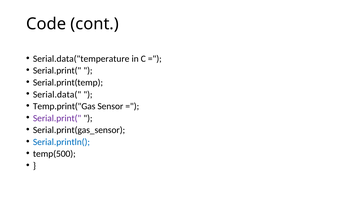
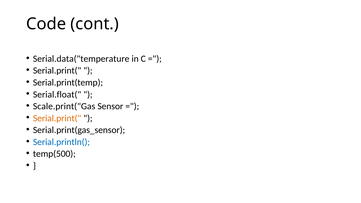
Serial.data(: Serial.data( -> Serial.float(
Temp.print("Gas: Temp.print("Gas -> Scale.print("Gas
Serial.print( at (57, 118) colour: purple -> orange
